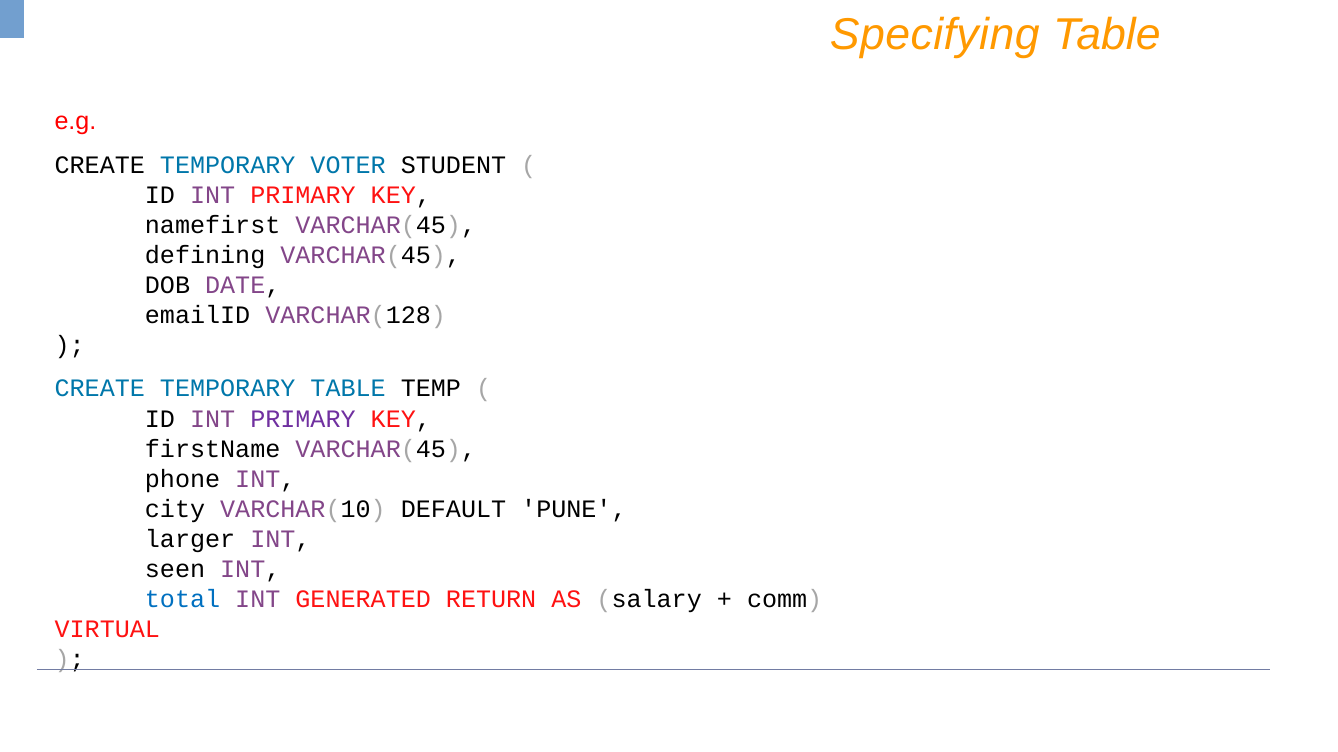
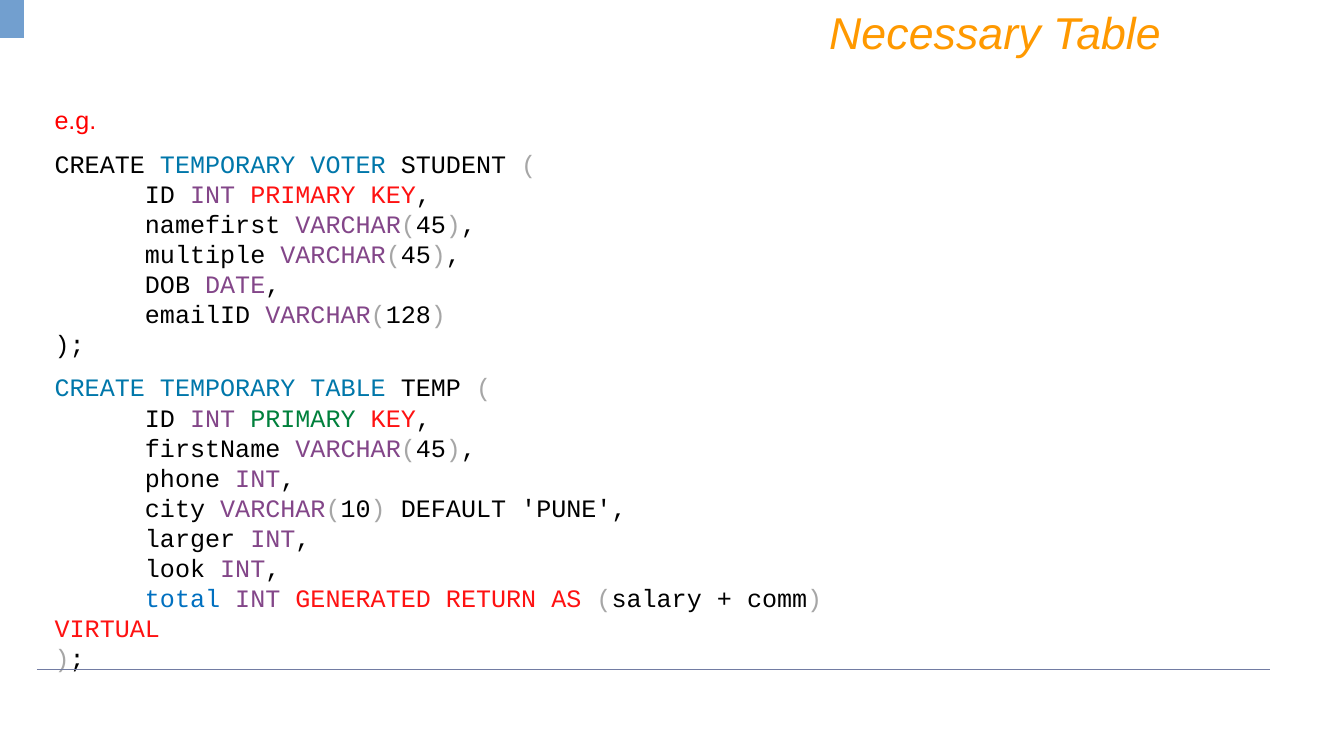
Specifying: Specifying -> Necessary
defining: defining -> multiple
PRIMARY at (303, 419) colour: purple -> green
seen: seen -> look
